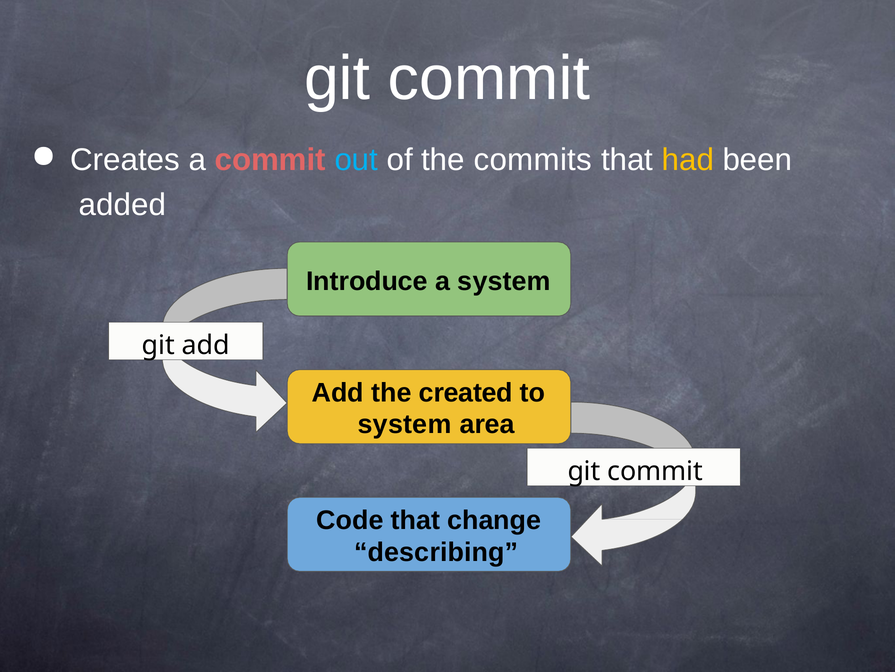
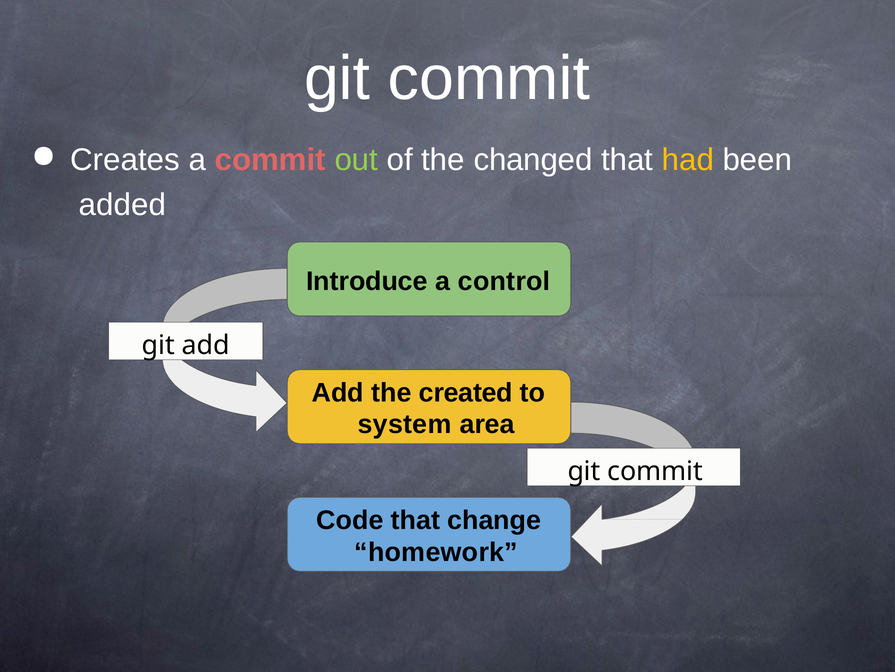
out colour: light blue -> light green
commits: commits -> changed
a system: system -> control
describing: describing -> homework
